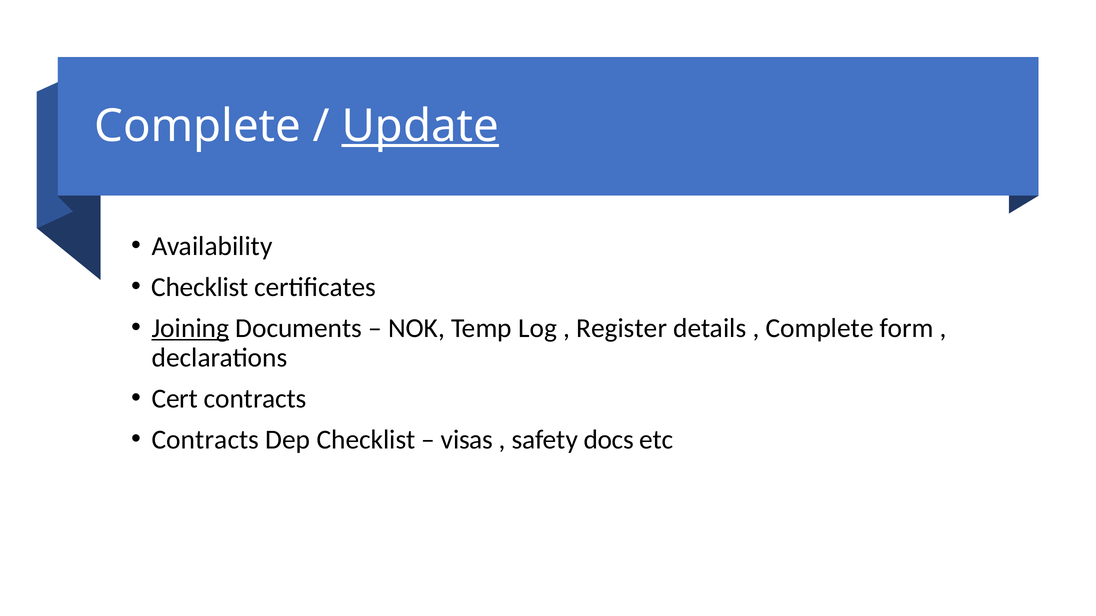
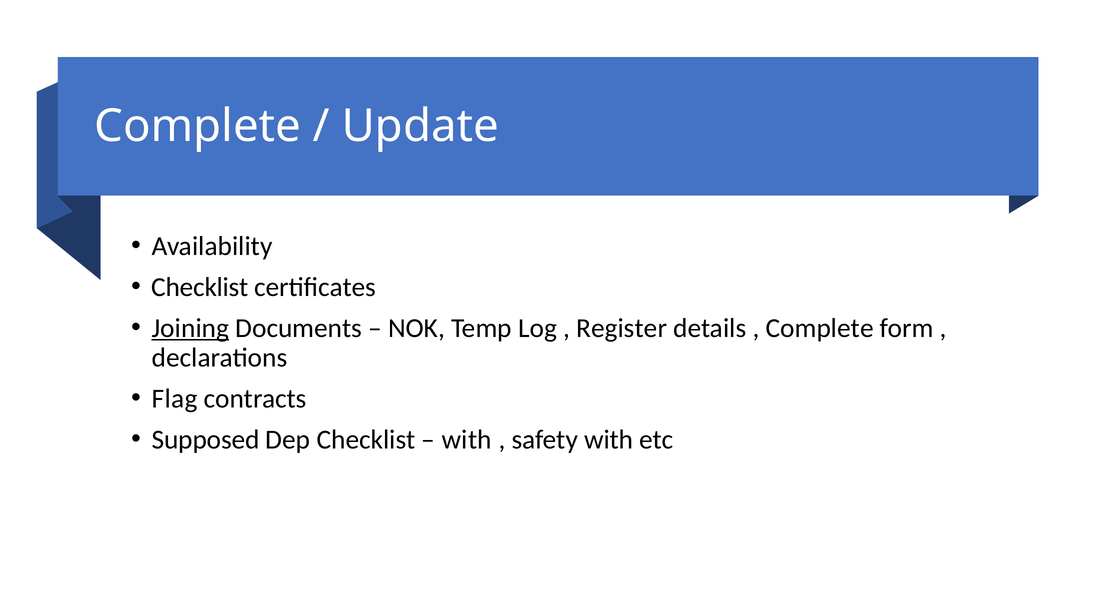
Update underline: present -> none
Cert: Cert -> Flag
Contracts at (205, 440): Contracts -> Supposed
visas at (467, 440): visas -> with
safety docs: docs -> with
